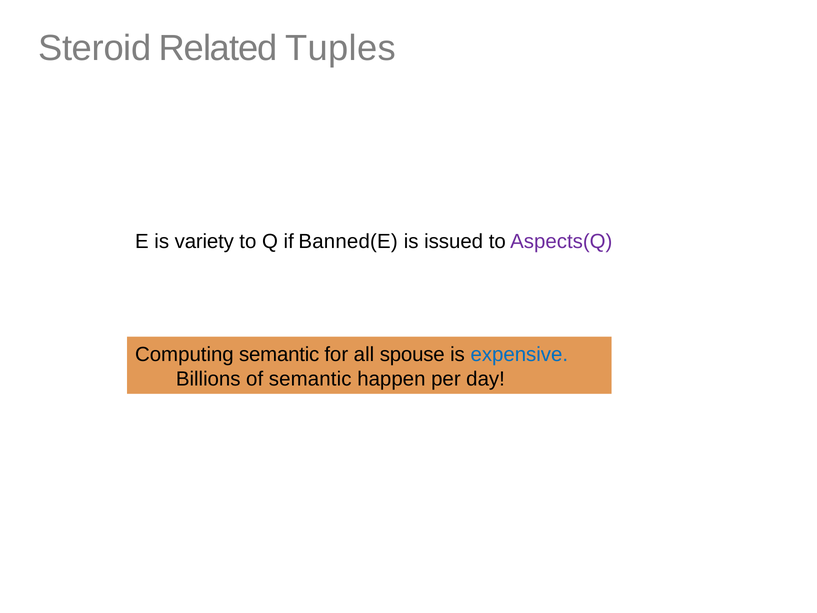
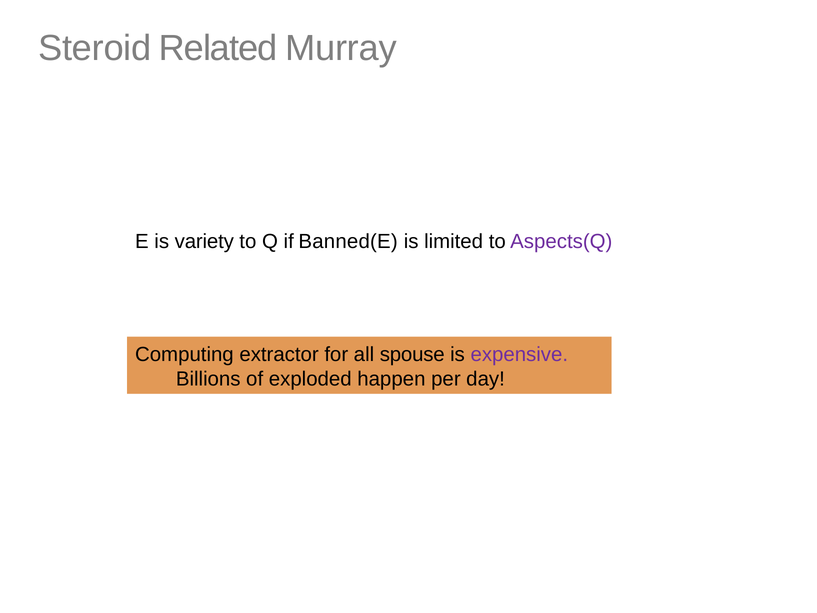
Tuples: Tuples -> Murray
issued: issued -> limited
Computing semantic: semantic -> extractor
expensive colour: blue -> purple
of semantic: semantic -> exploded
